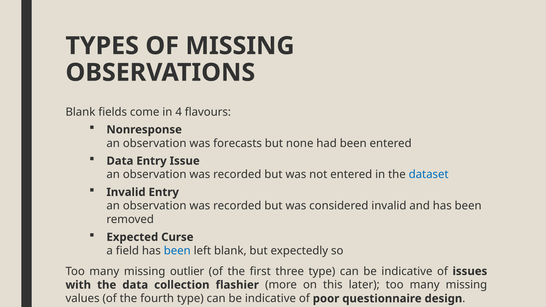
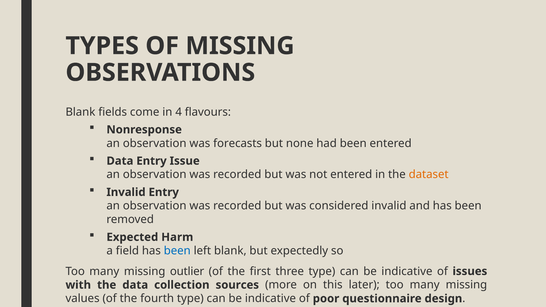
dataset colour: blue -> orange
Curse: Curse -> Harm
flashier: flashier -> sources
